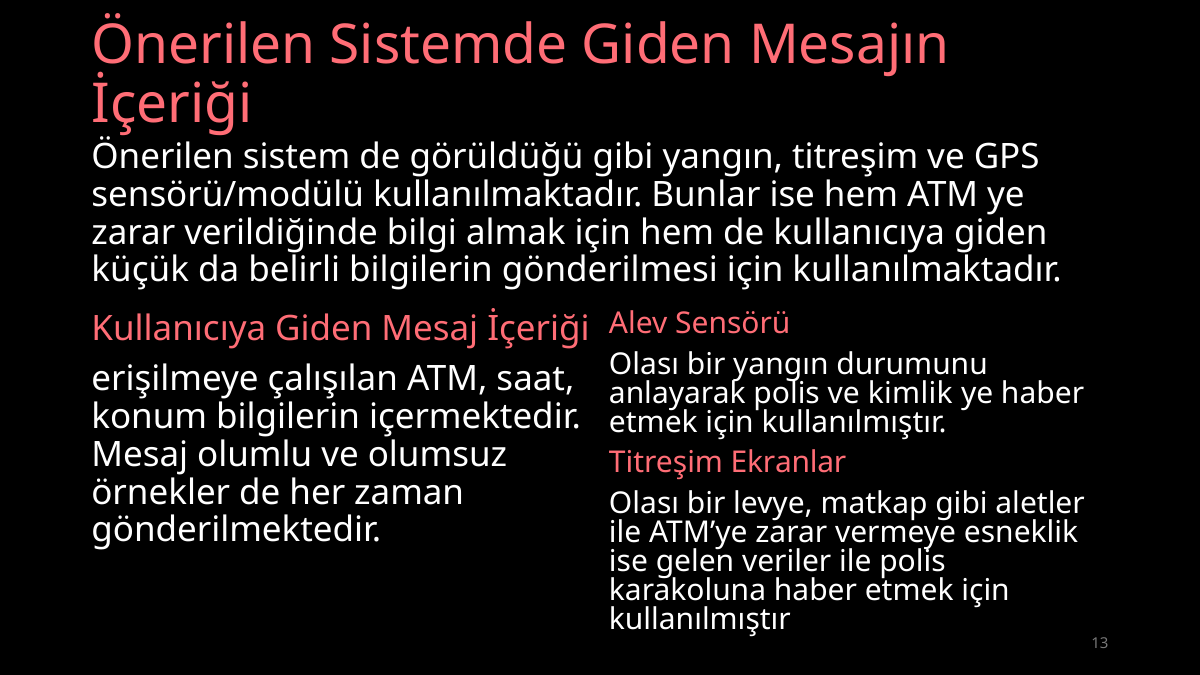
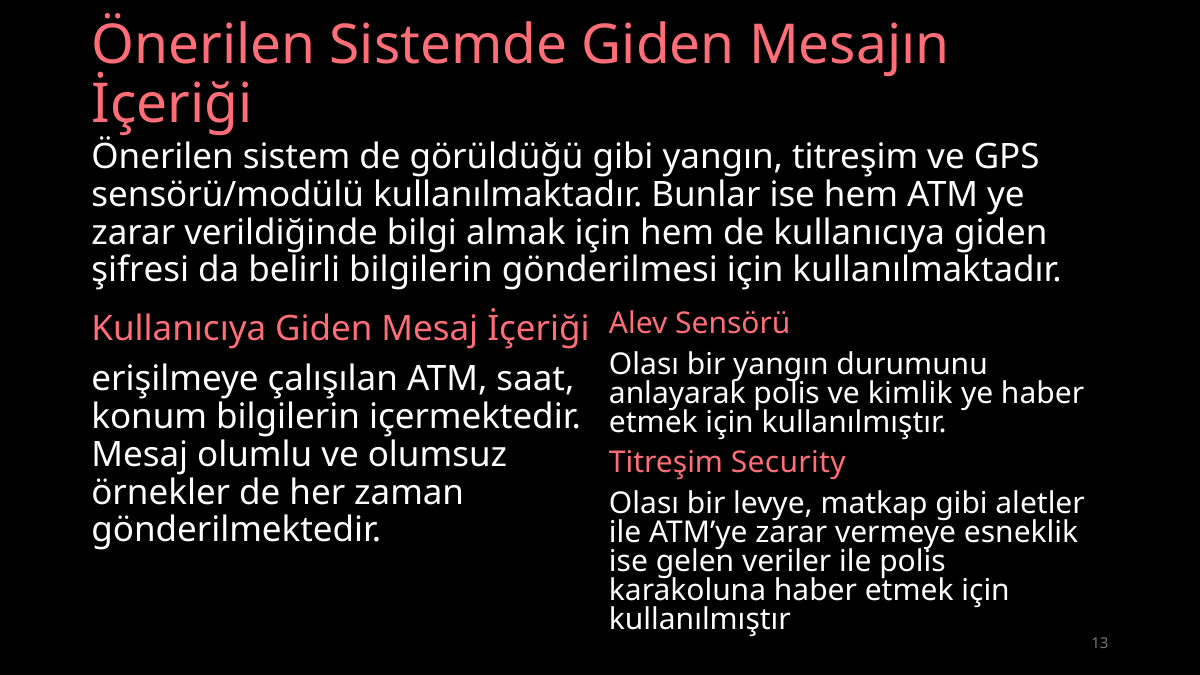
küçük: küçük -> şifresi
Ekranlar: Ekranlar -> Security
